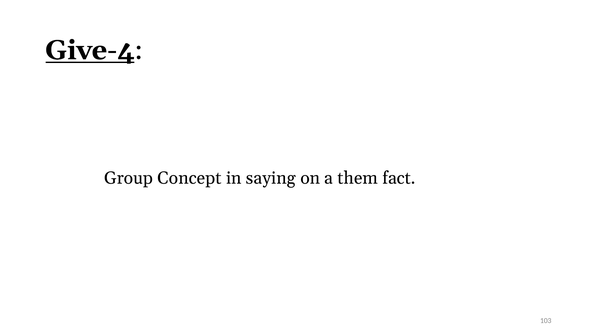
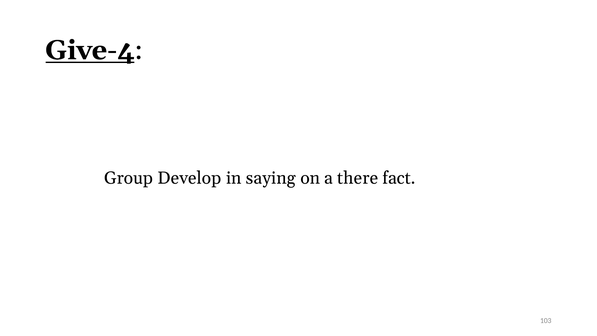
Concept: Concept -> Develop
them: them -> there
